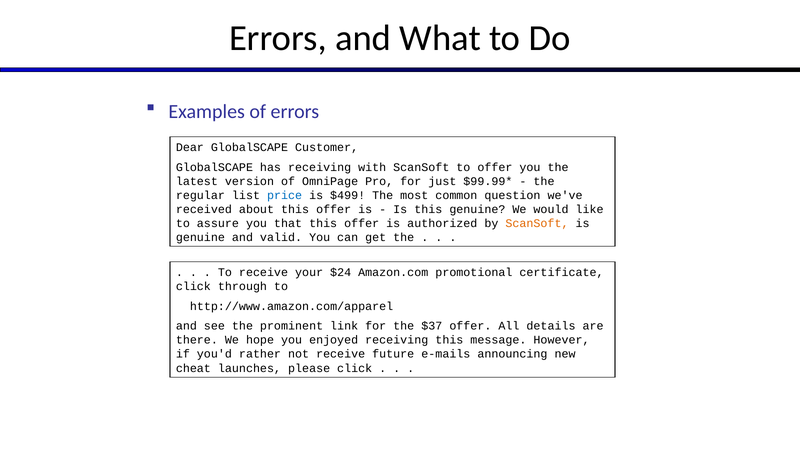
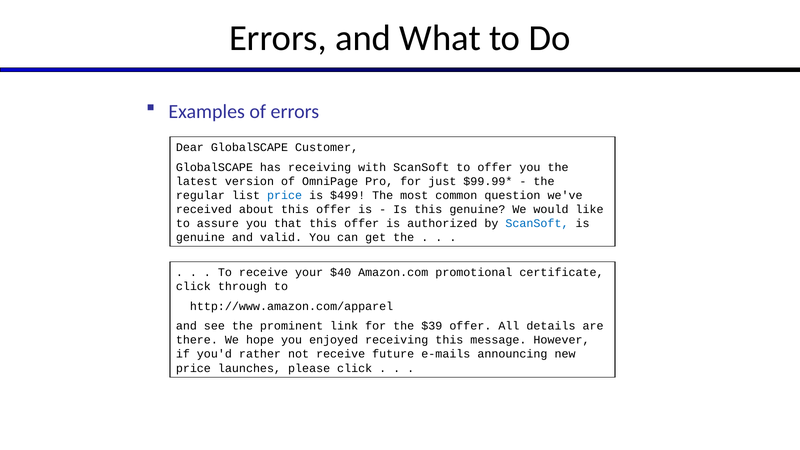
ScanSoft at (537, 223) colour: orange -> blue
$24: $24 -> $40
$37: $37 -> $39
cheat at (193, 368): cheat -> price
